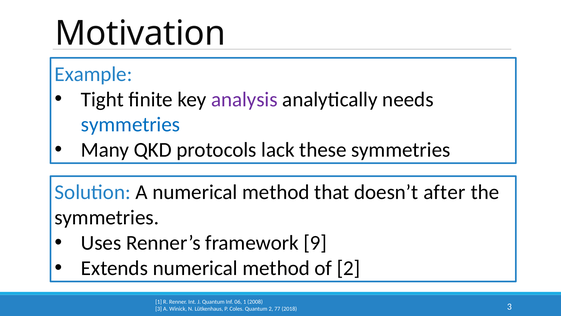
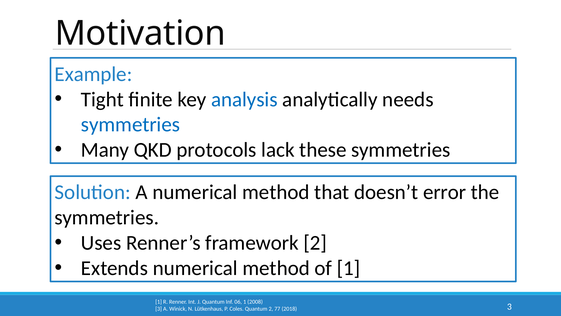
analysis colour: purple -> blue
after: after -> error
framework 9: 9 -> 2
of 2: 2 -> 1
